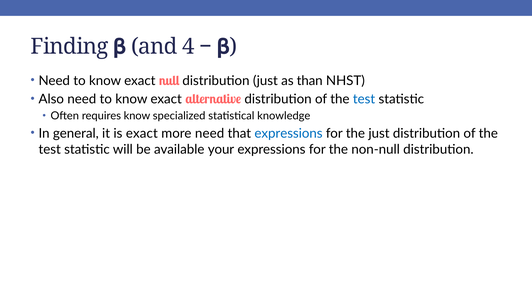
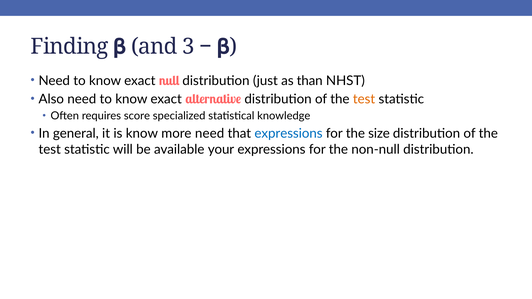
4: 4 -> 3
test at (364, 99) colour: blue -> orange
requires know: know -> score
is exact: exact -> know
the just: just -> size
